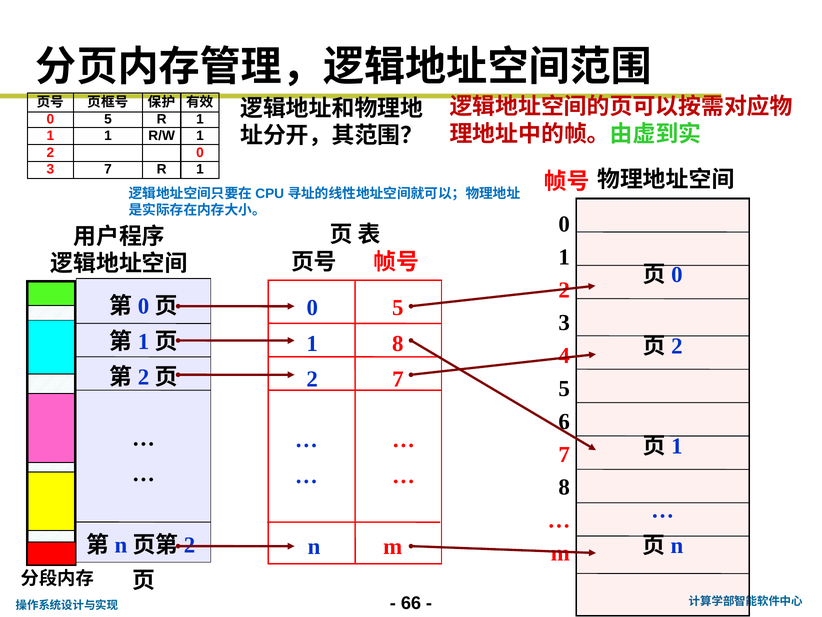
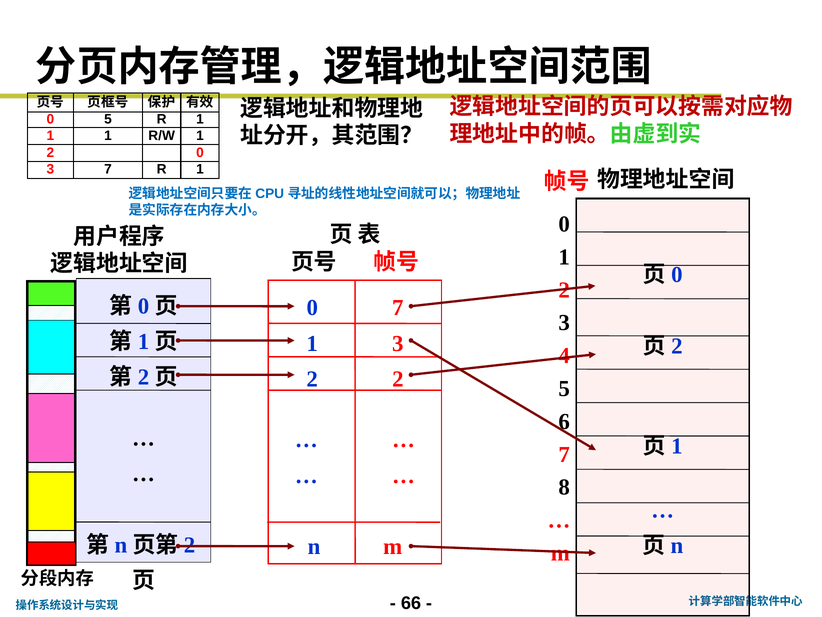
0 5: 5 -> 7
1 8: 8 -> 3
7 at (398, 379): 7 -> 2
